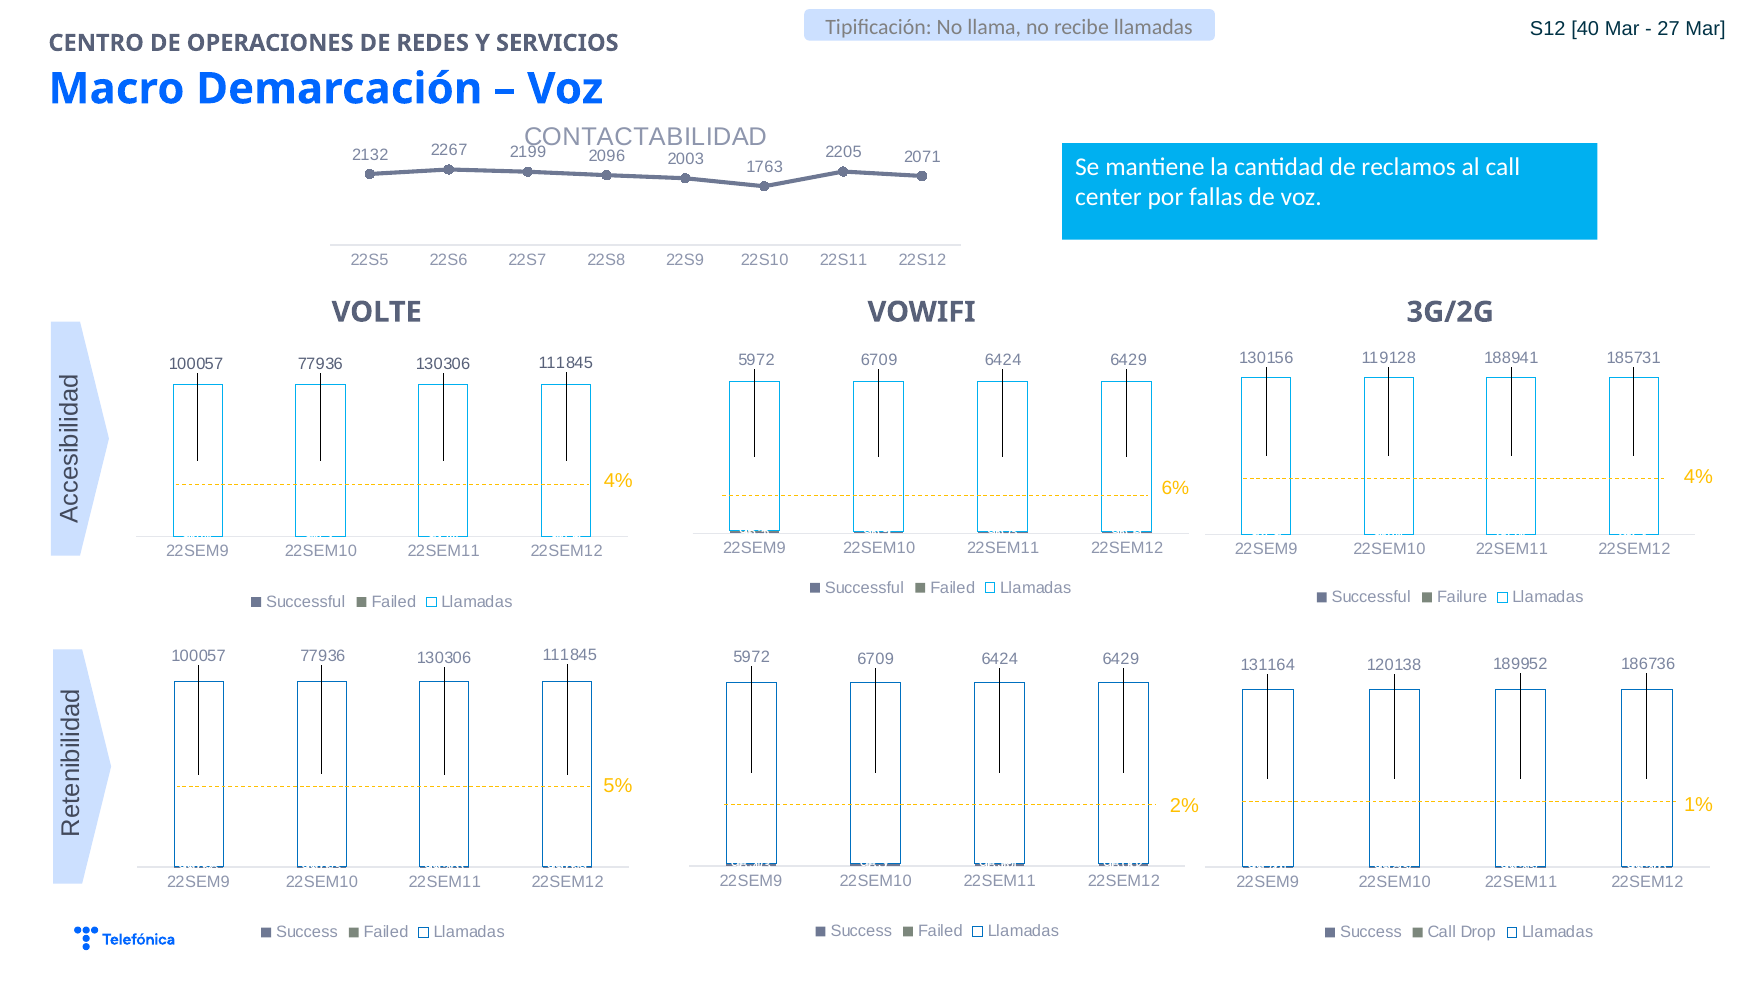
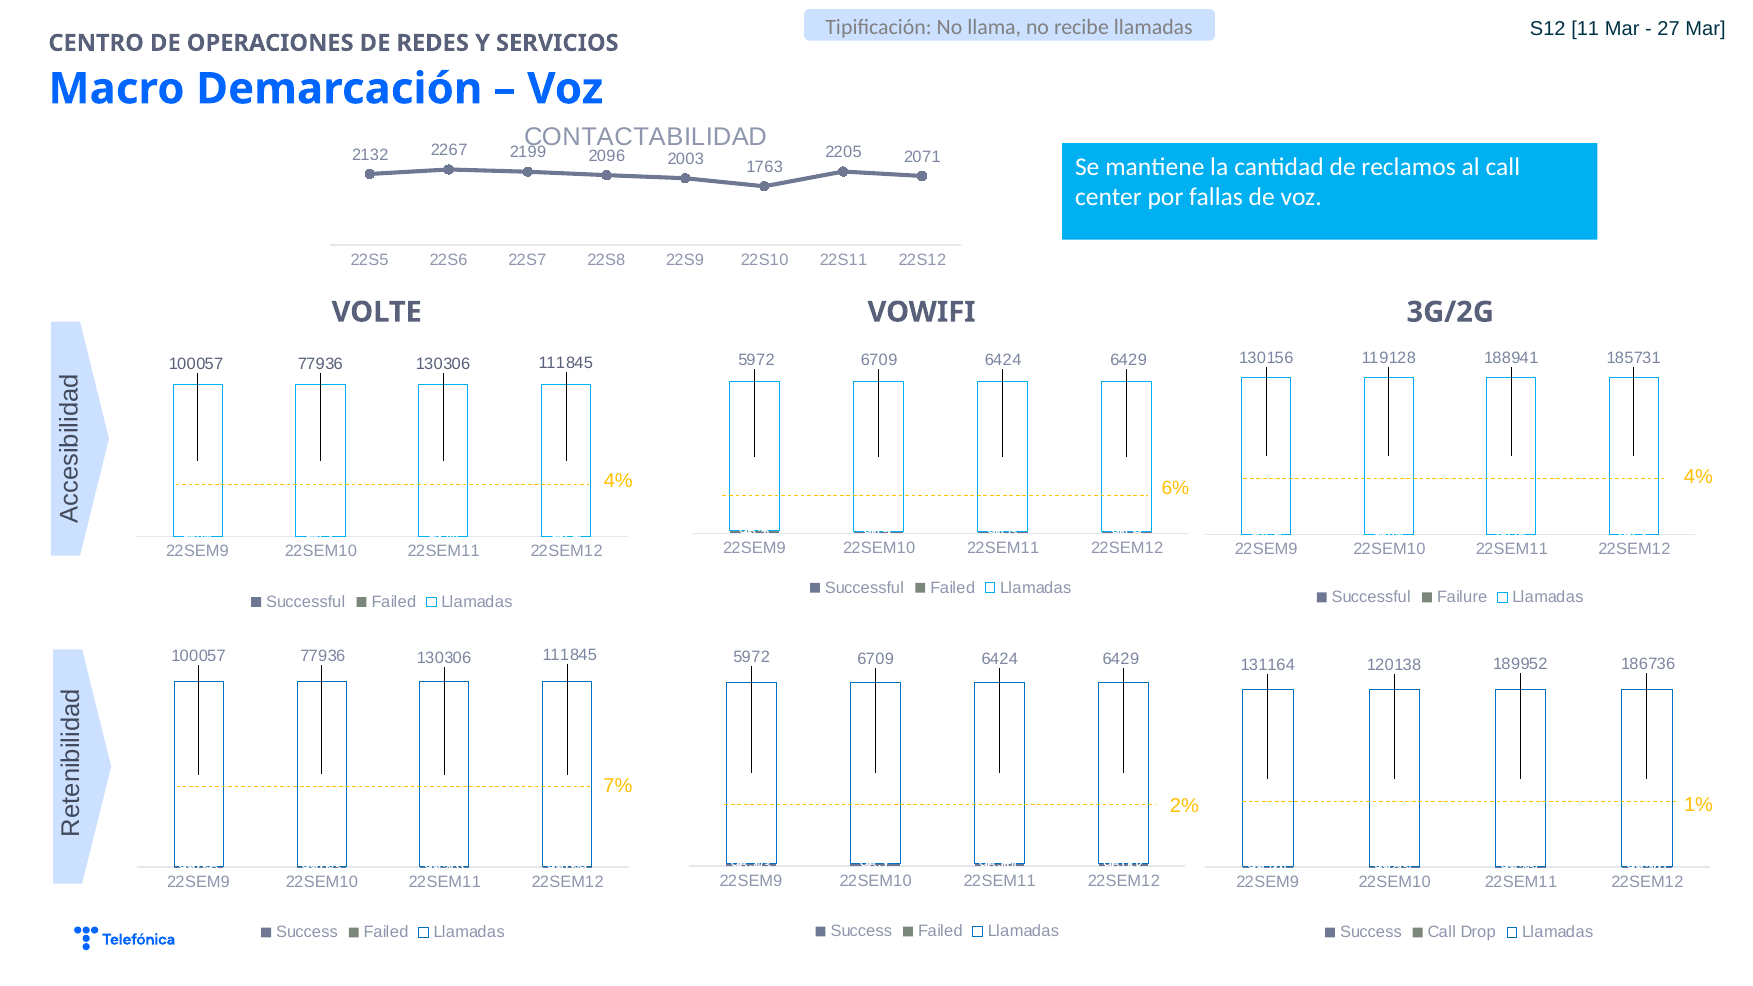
40: 40 -> 11
5%: 5% -> 7%
